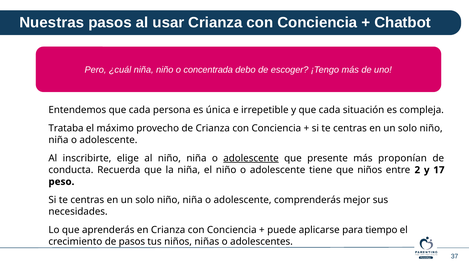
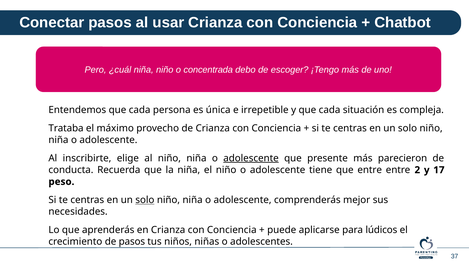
Nuestras: Nuestras -> Conectar
proponían: proponían -> parecieron
que niños: niños -> entre
solo at (145, 200) underline: none -> present
tiempo: tiempo -> lúdicos
